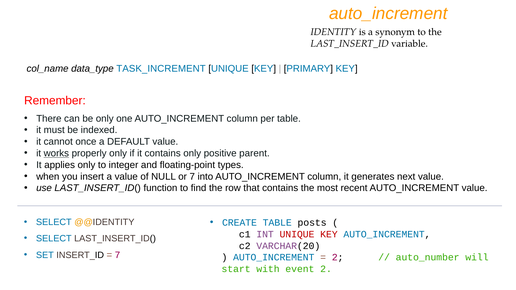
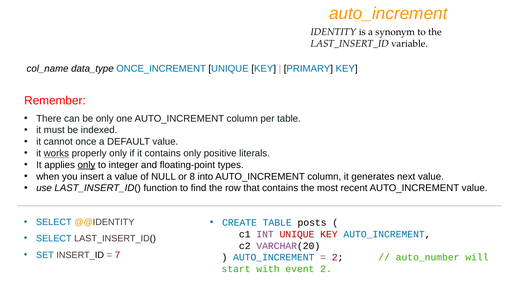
TASK_INCREMENT: TASK_INCREMENT -> ONCE_INCREMENT
parent: parent -> literals
only at (86, 165) underline: none -> present
or 7: 7 -> 8
